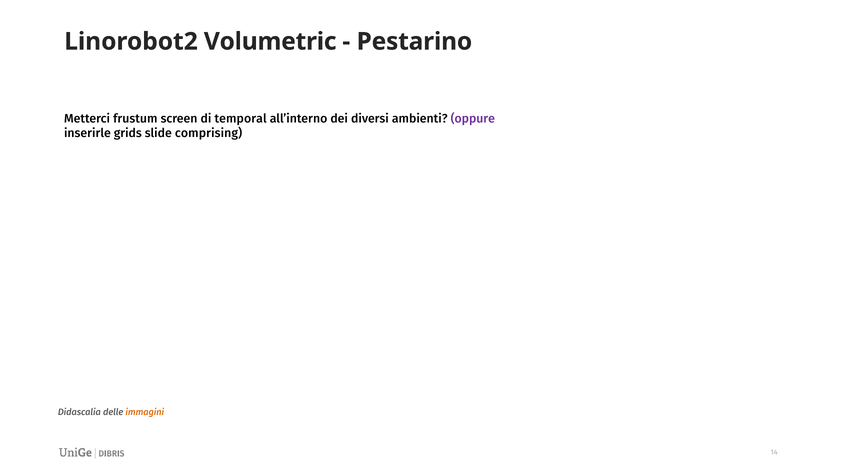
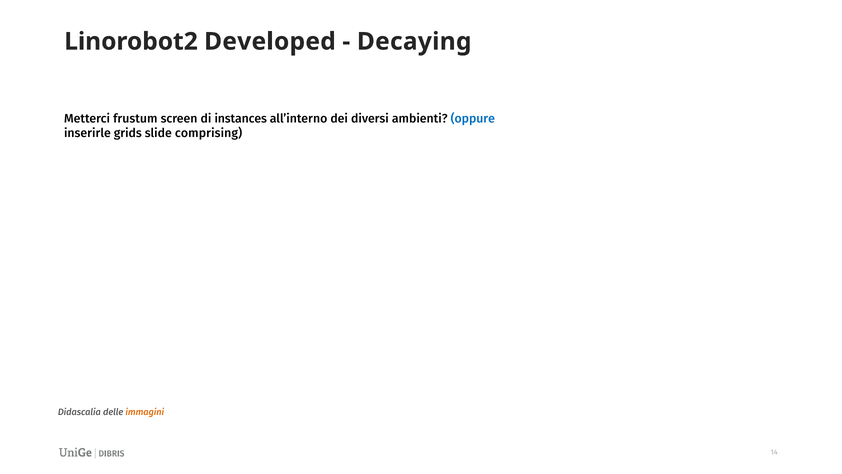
Volumetric: Volumetric -> Developed
Pestarino: Pestarino -> Decaying
temporal: temporal -> instances
oppure colour: purple -> blue
